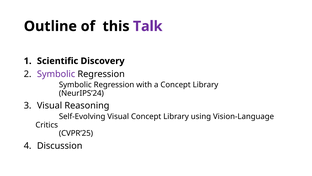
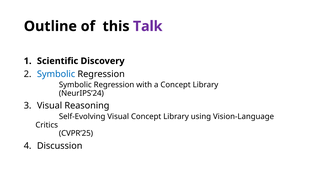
Symbolic at (56, 74) colour: purple -> blue
